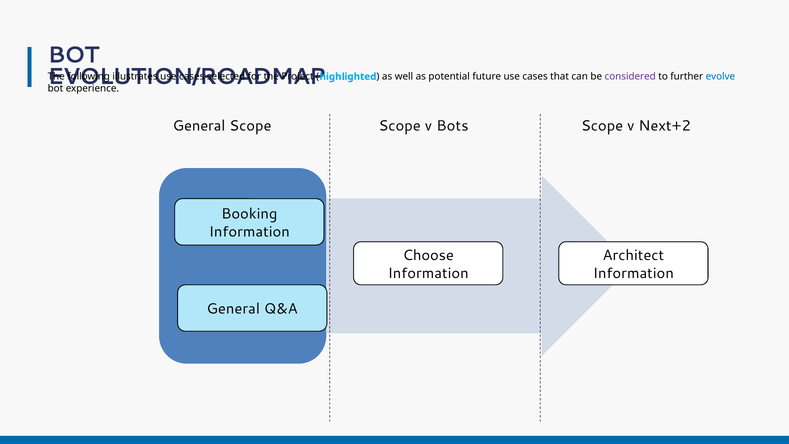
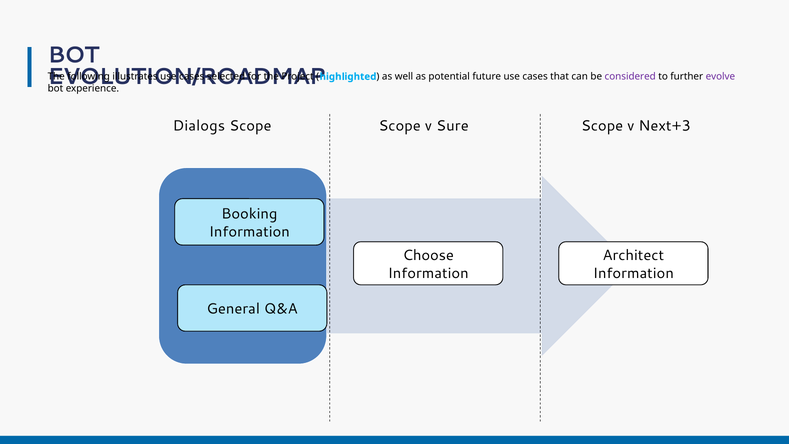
evolve colour: blue -> purple
General at (199, 126): General -> Dialogs
Bots: Bots -> Sure
Next+2: Next+2 -> Next+3
